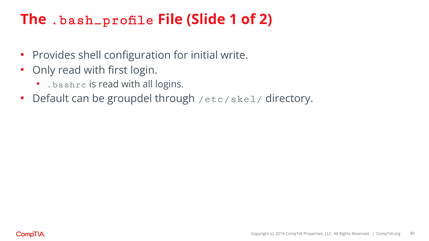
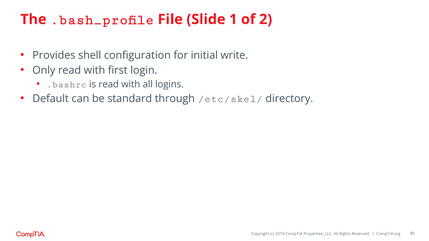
groupdel: groupdel -> standard
